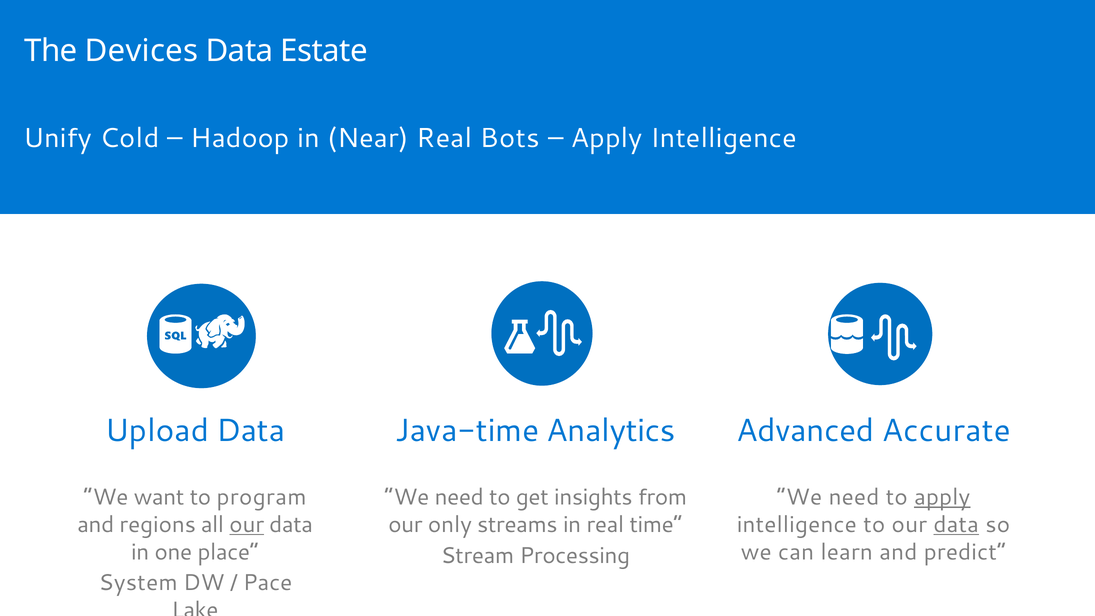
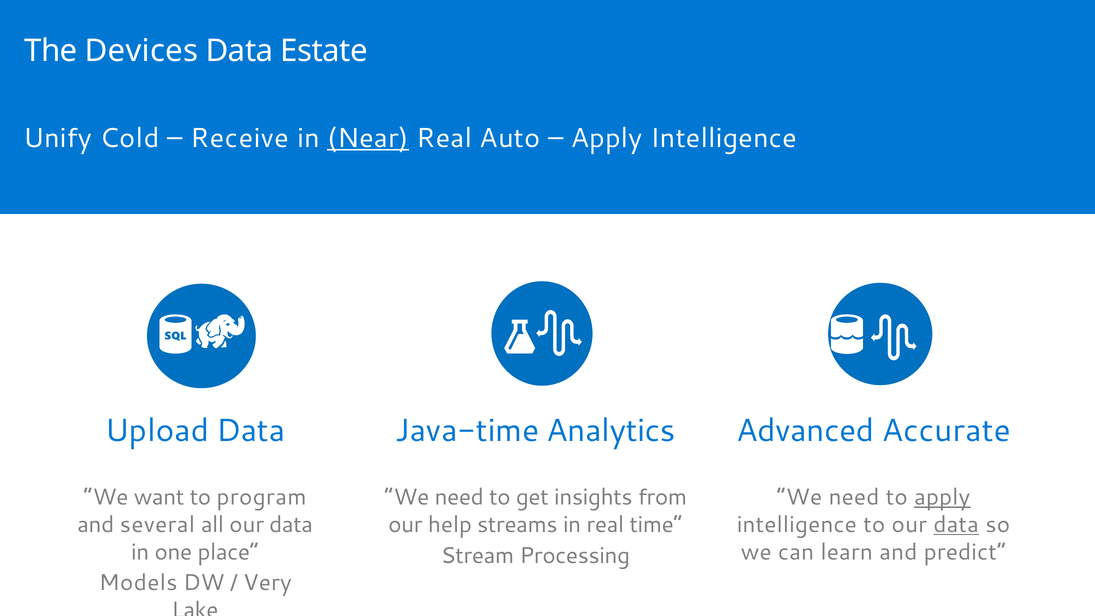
Hadoop: Hadoop -> Receive
Near underline: none -> present
Bots: Bots -> Auto
regions: regions -> several
our at (247, 525) underline: present -> none
only: only -> help
System: System -> Models
Pace: Pace -> Very
